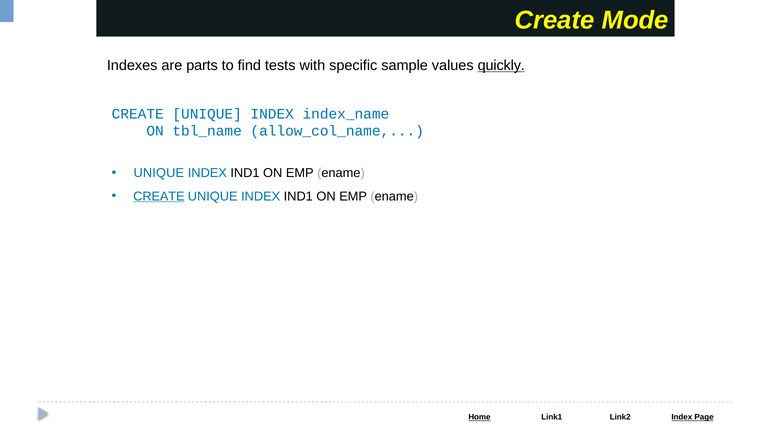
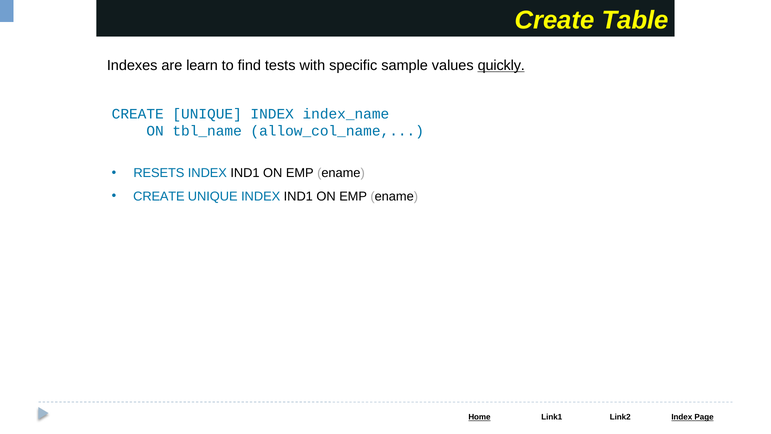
Mode: Mode -> Table
parts: parts -> learn
UNIQUE at (159, 173): UNIQUE -> RESETS
CREATE at (159, 196) underline: present -> none
